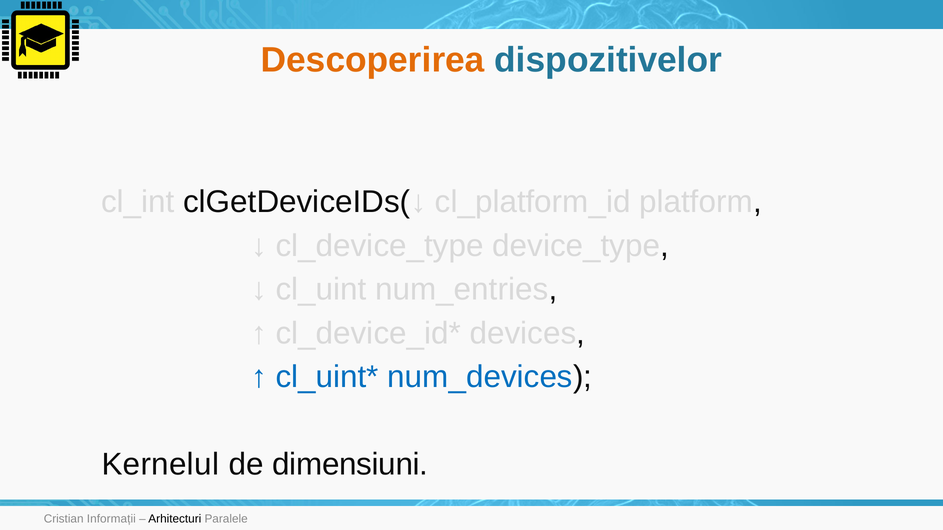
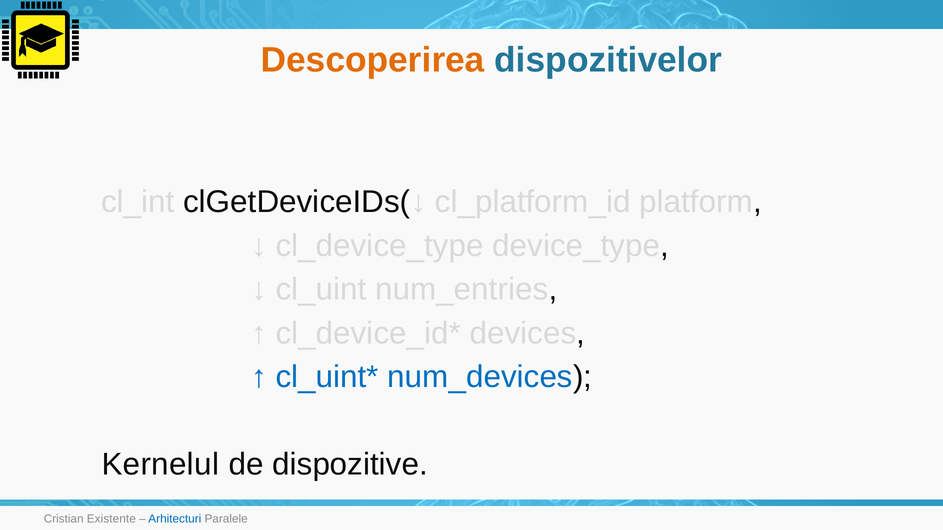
dimensiuni: dimensiuni -> dispozitive
Informații: Informații -> Existente
Arhitecturi colour: black -> blue
